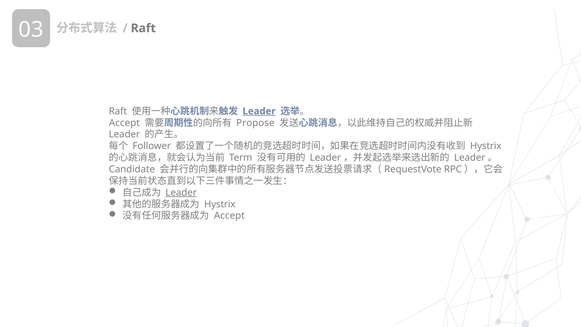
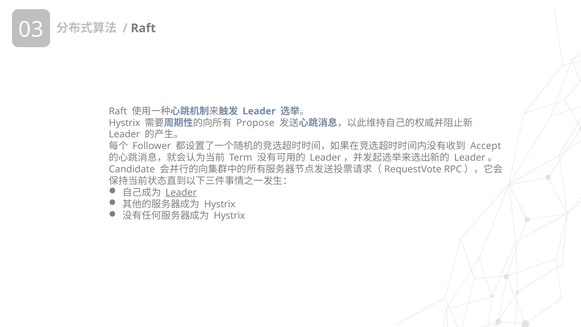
Leader at (259, 111) underline: present -> none
Accept at (124, 123): Accept -> Hystrix
Hystrix at (486, 146): Hystrix -> Accept
Accept at (229, 216): Accept -> Hystrix
